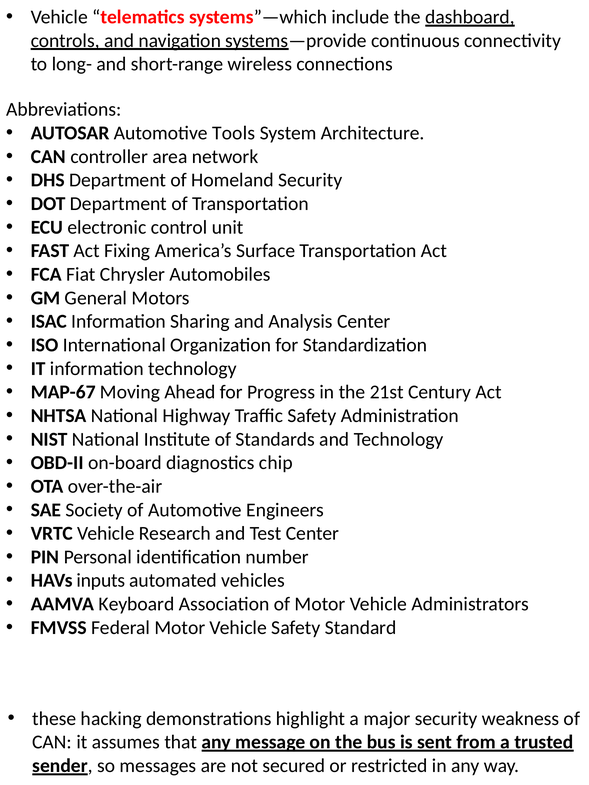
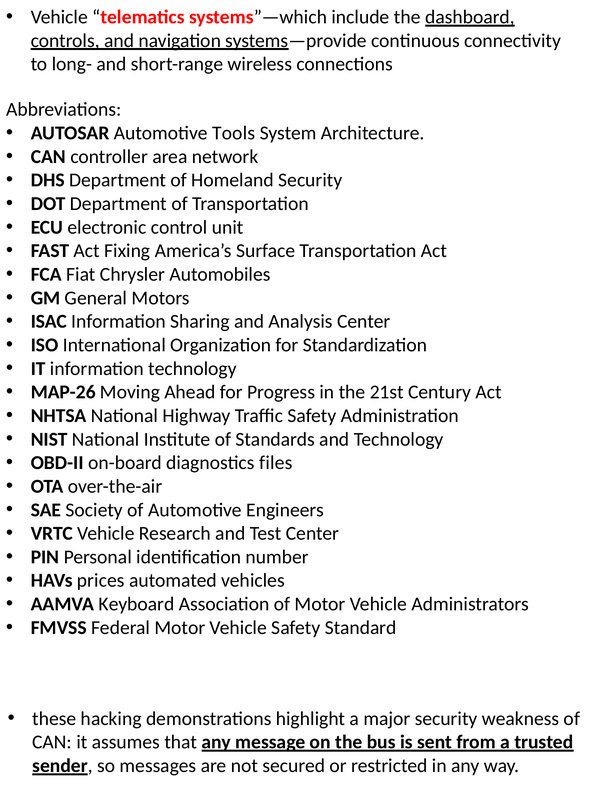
MAP-67: MAP-67 -> MAP-26
chip: chip -> files
inputs: inputs -> prices
